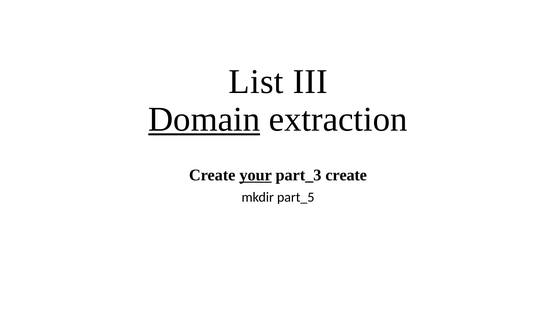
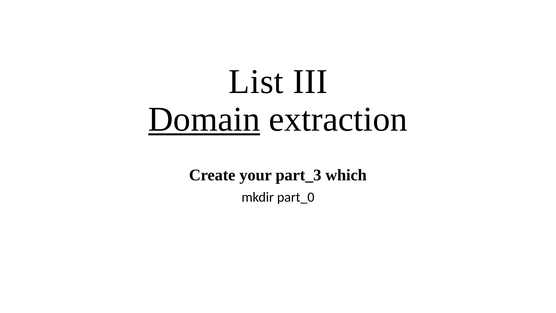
your underline: present -> none
part_3 create: create -> which
part_5: part_5 -> part_0
